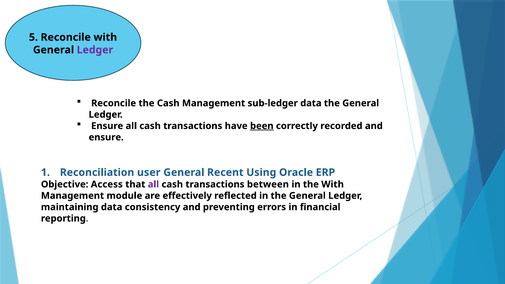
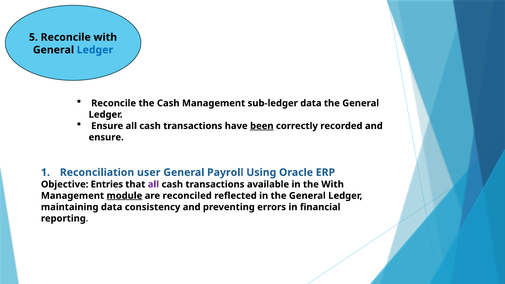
Ledger at (95, 50) colour: purple -> blue
Recent: Recent -> Payroll
Access: Access -> Entries
between: between -> available
module underline: none -> present
effectively: effectively -> reconciled
